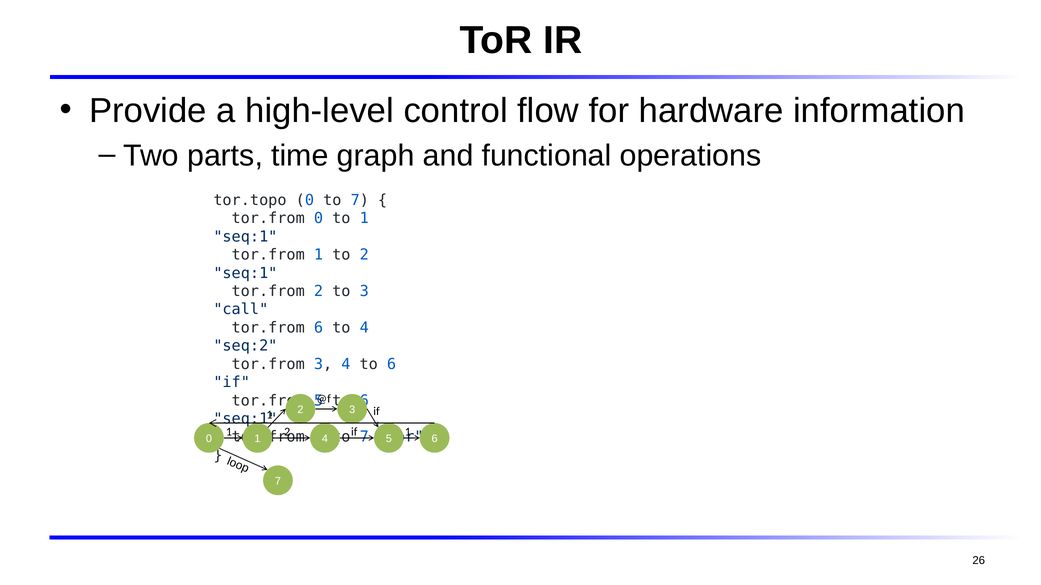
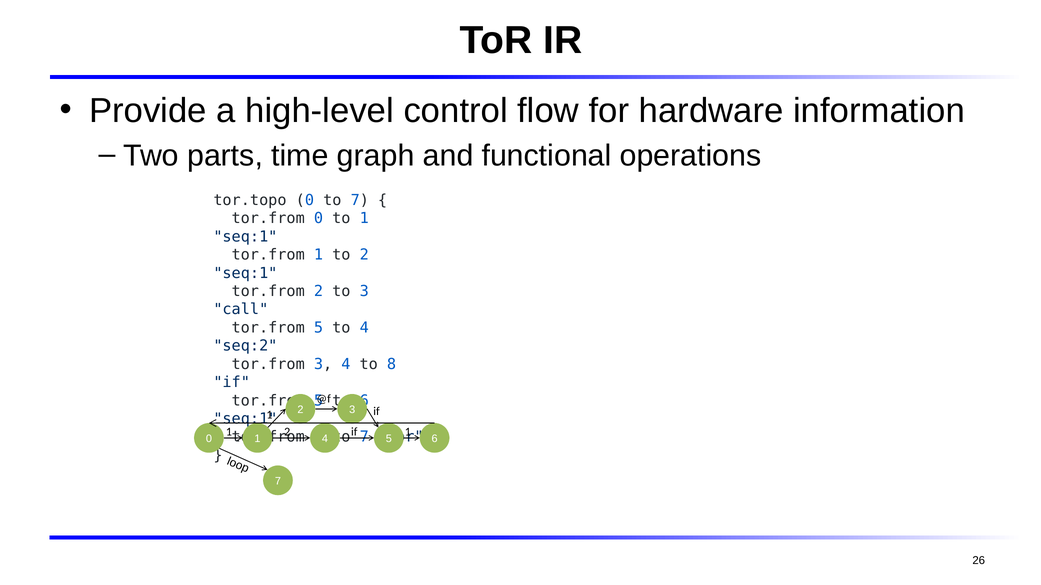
6 at (319, 328): 6 -> 5
4 to 6: 6 -> 8
